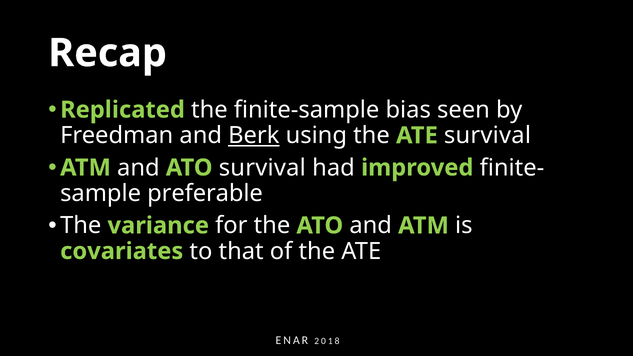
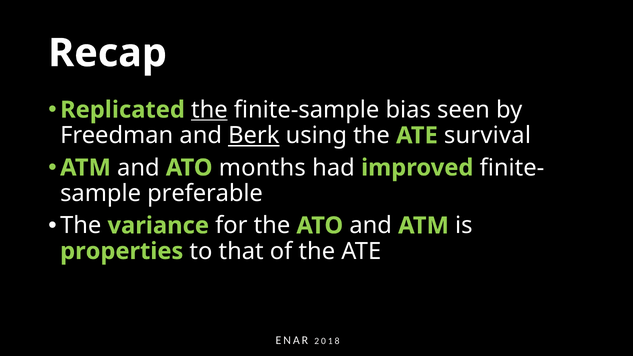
the at (209, 110) underline: none -> present
ATO survival: survival -> months
covariates: covariates -> properties
